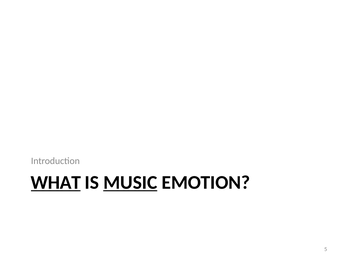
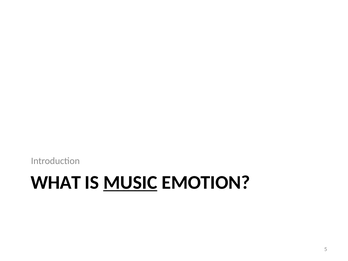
WHAT underline: present -> none
